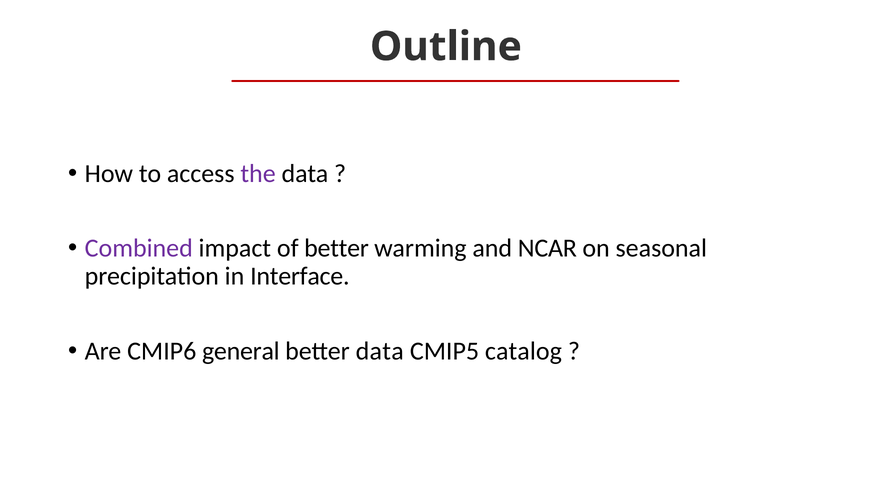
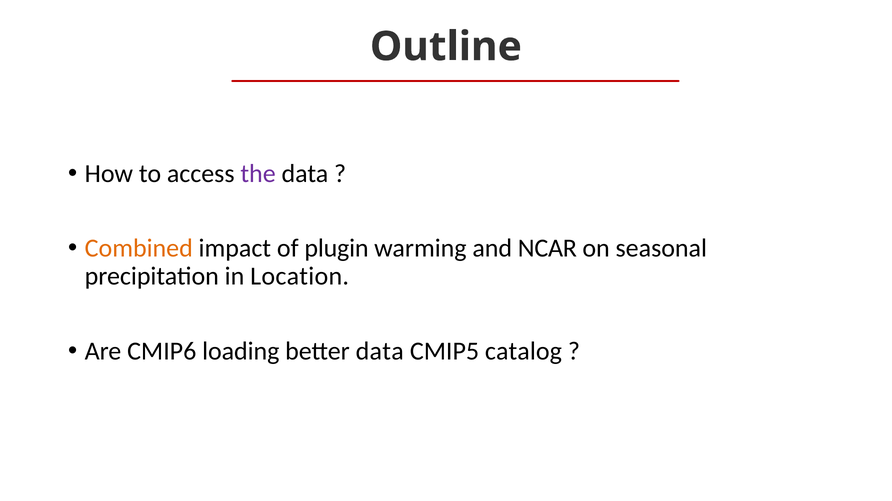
Combined colour: purple -> orange
of better: better -> plugin
Interface: Interface -> Location
general: general -> loading
